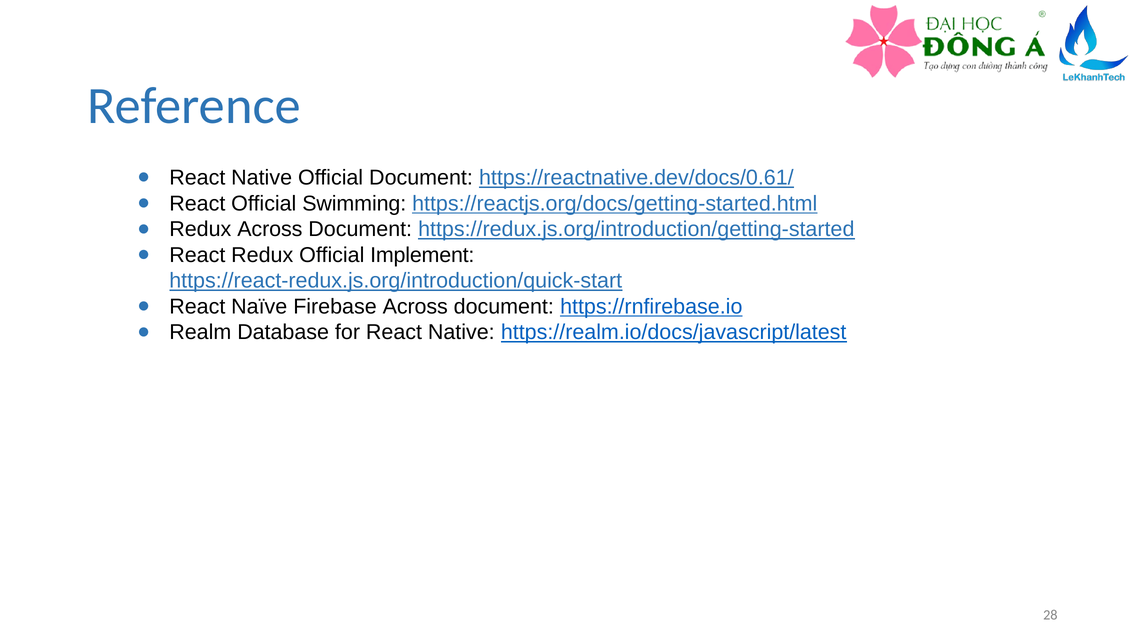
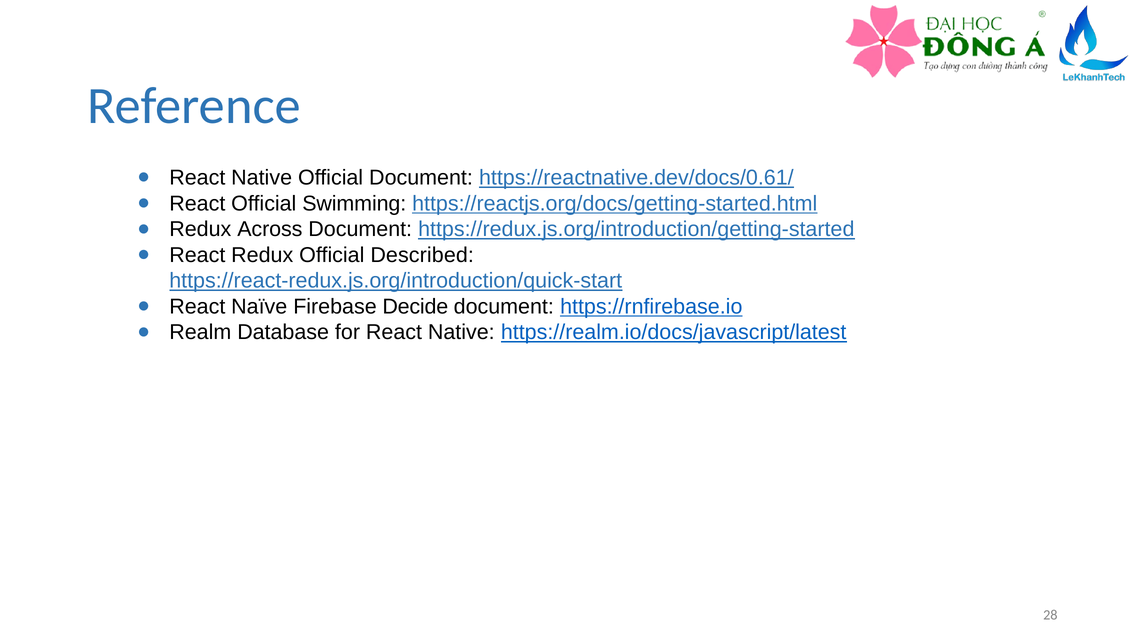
Implement: Implement -> Described
Firebase Across: Across -> Decide
